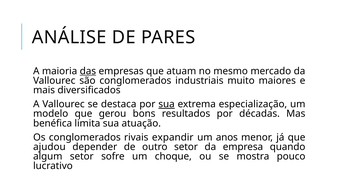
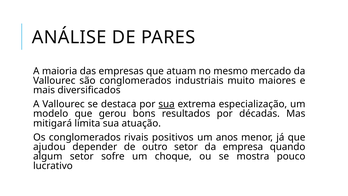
das underline: present -> none
benéfica: benéfica -> mitigará
expandir: expandir -> positivos
